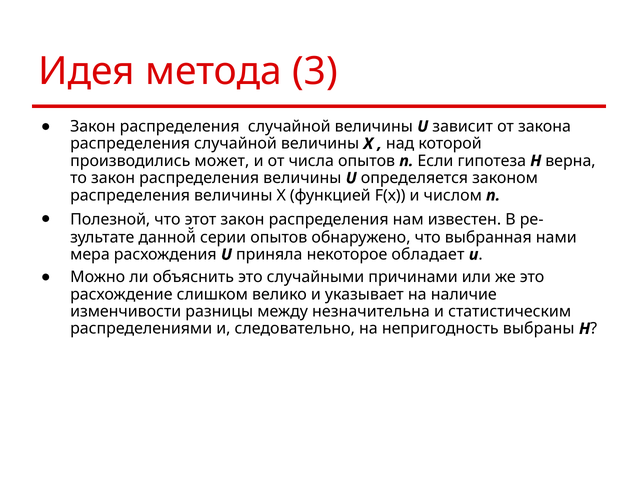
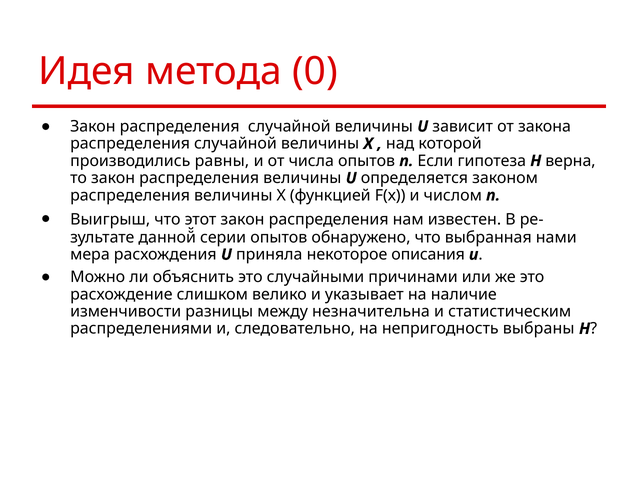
3: 3 -> 0
может: может -> равны
Полезной: Полезной -> Выигрыш
обладает: обладает -> описания
